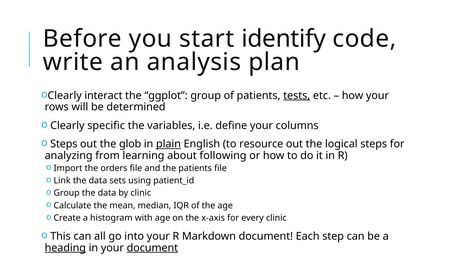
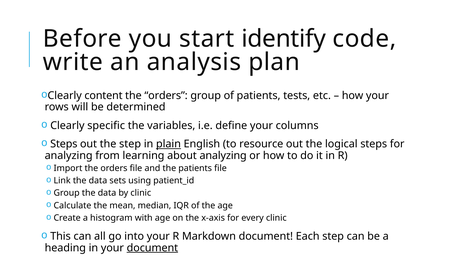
interact: interact -> content
ggplot at (166, 95): ggplot -> orders
tests underline: present -> none
the glob: glob -> step
about following: following -> analyzing
heading underline: present -> none
